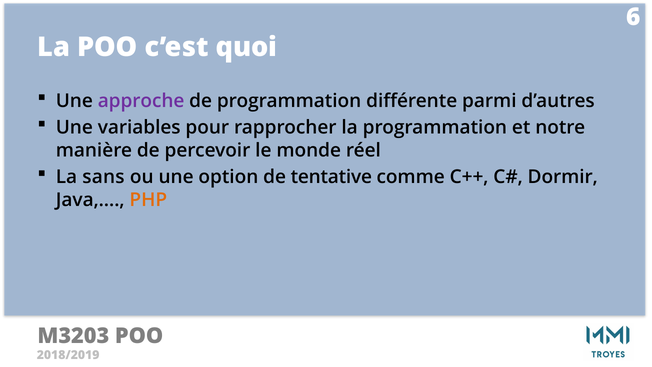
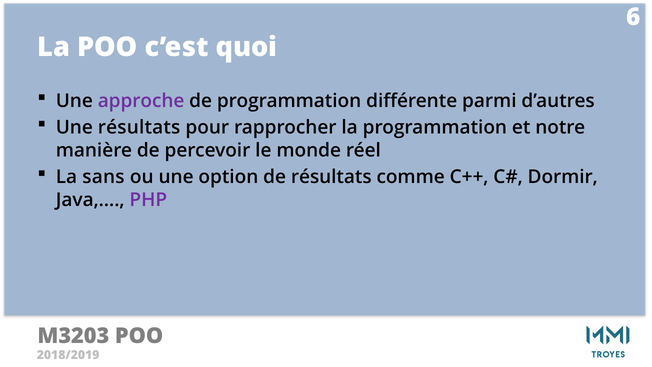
Une variables: variables -> résultats
de tentative: tentative -> résultats
PHP colour: orange -> purple
